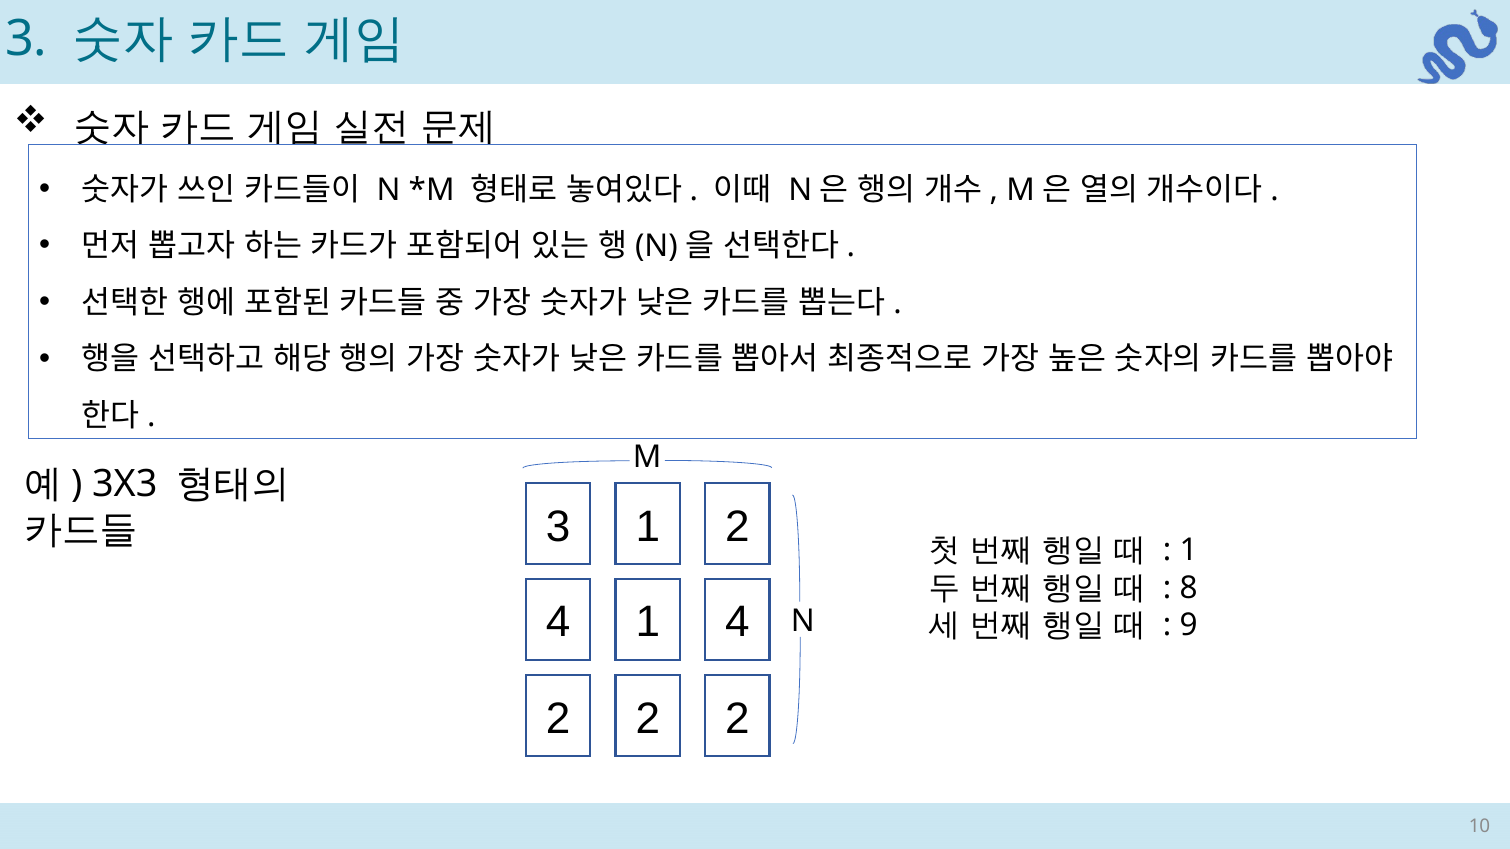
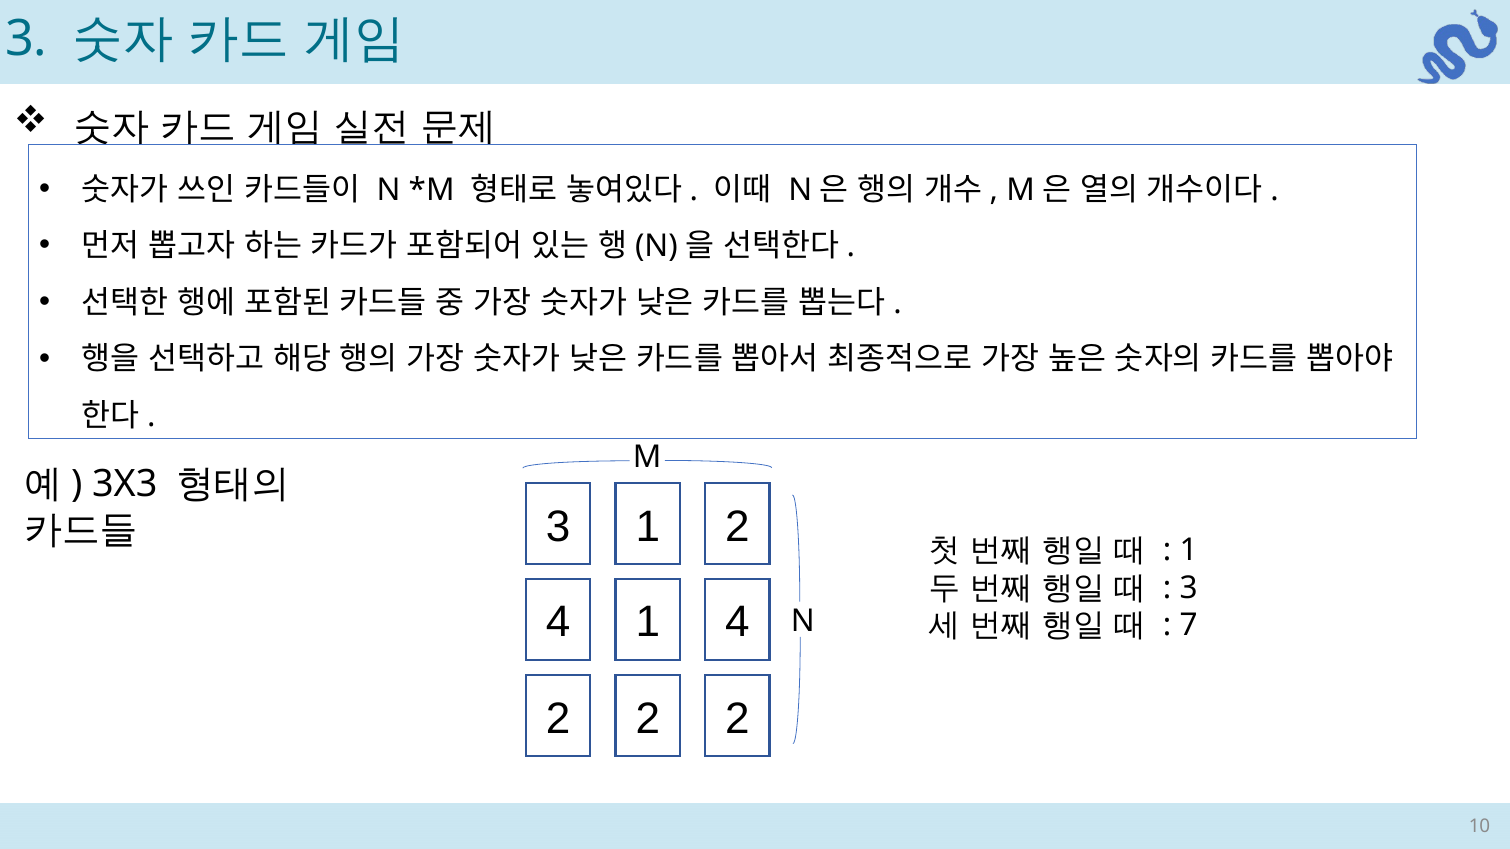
8 at (1189, 588): 8 -> 3
9: 9 -> 7
